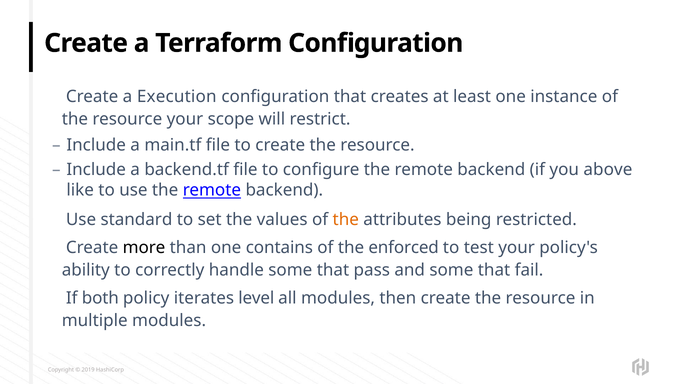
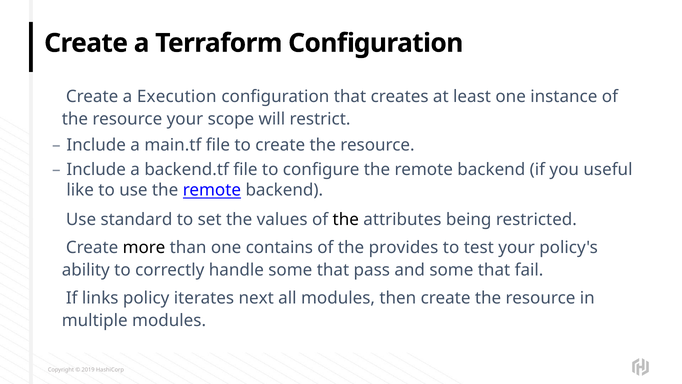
above: above -> useful
the at (346, 220) colour: orange -> black
enforced: enforced -> provides
both: both -> links
level: level -> next
